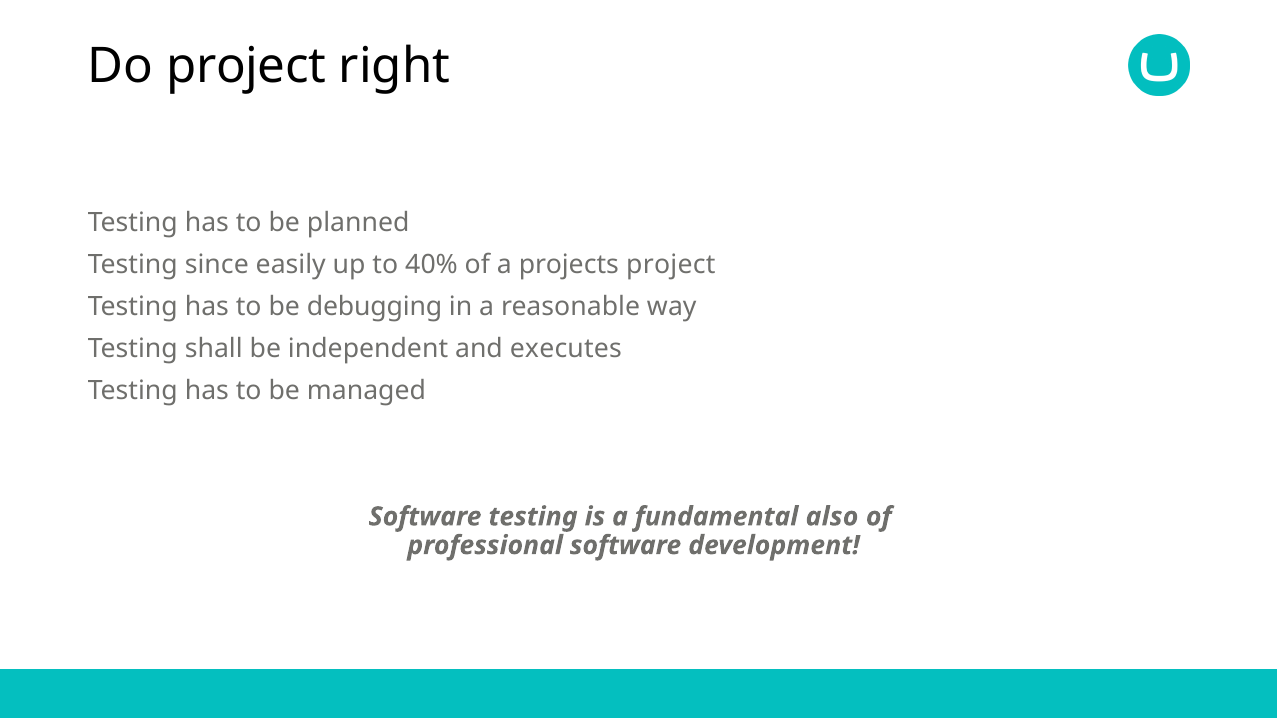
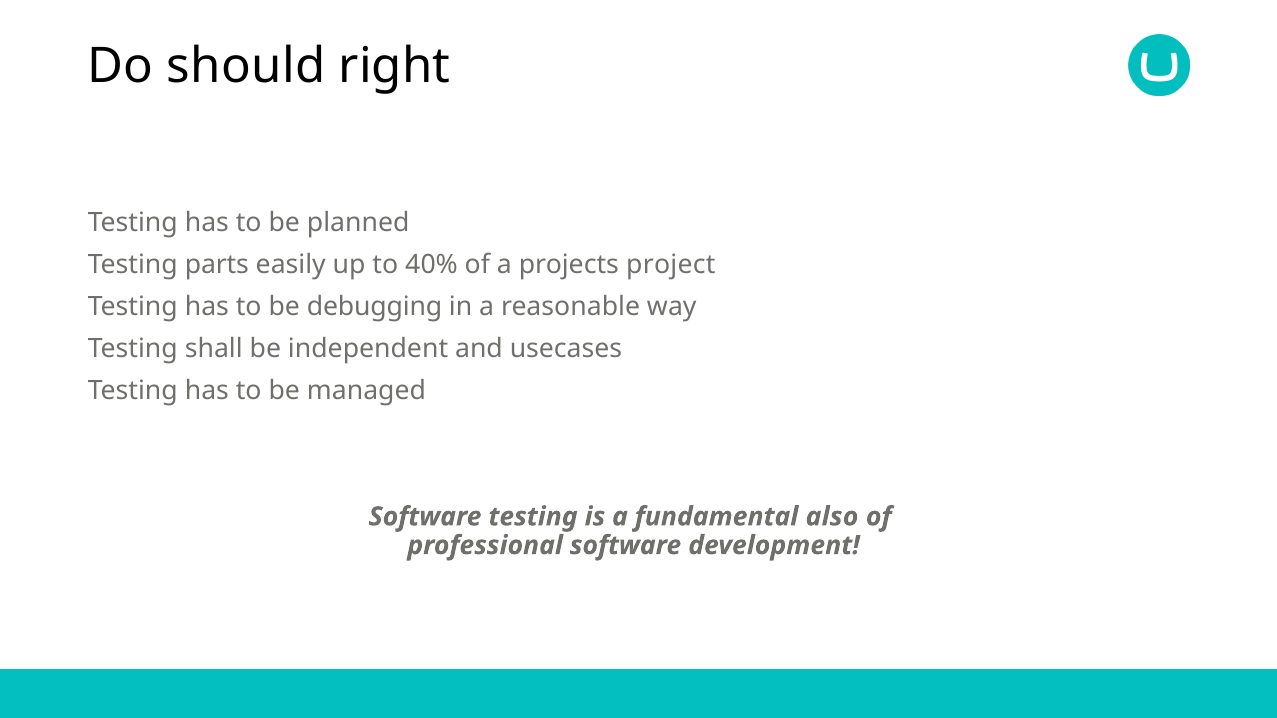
Do project: project -> should
since: since -> parts
executes: executes -> usecases
